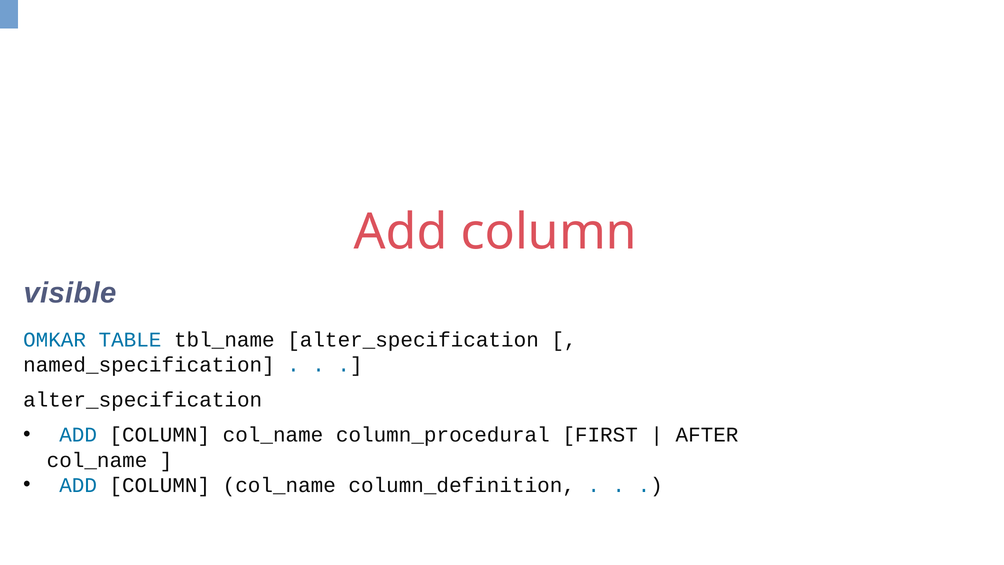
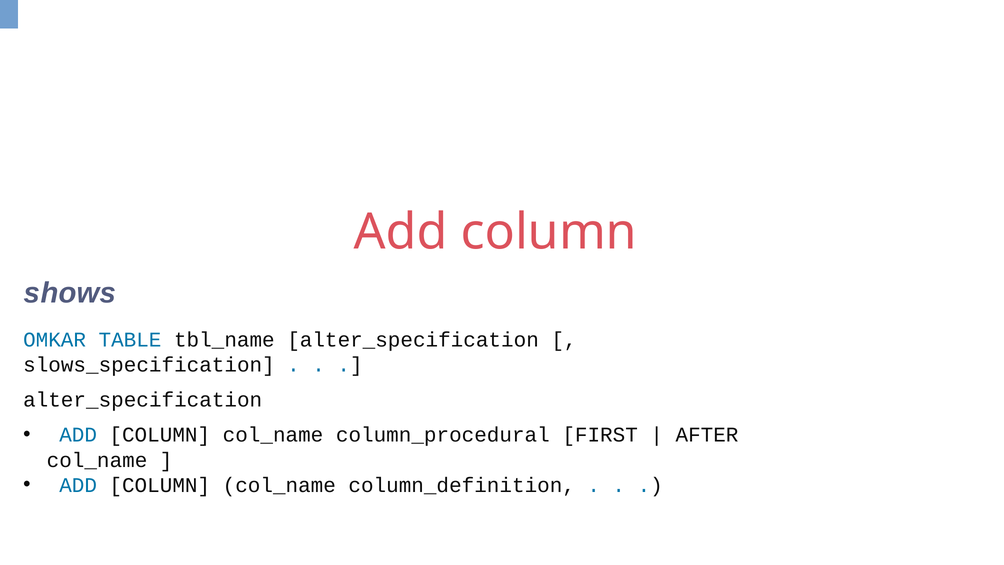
visible: visible -> shows
named_specification: named_specification -> slows_specification
